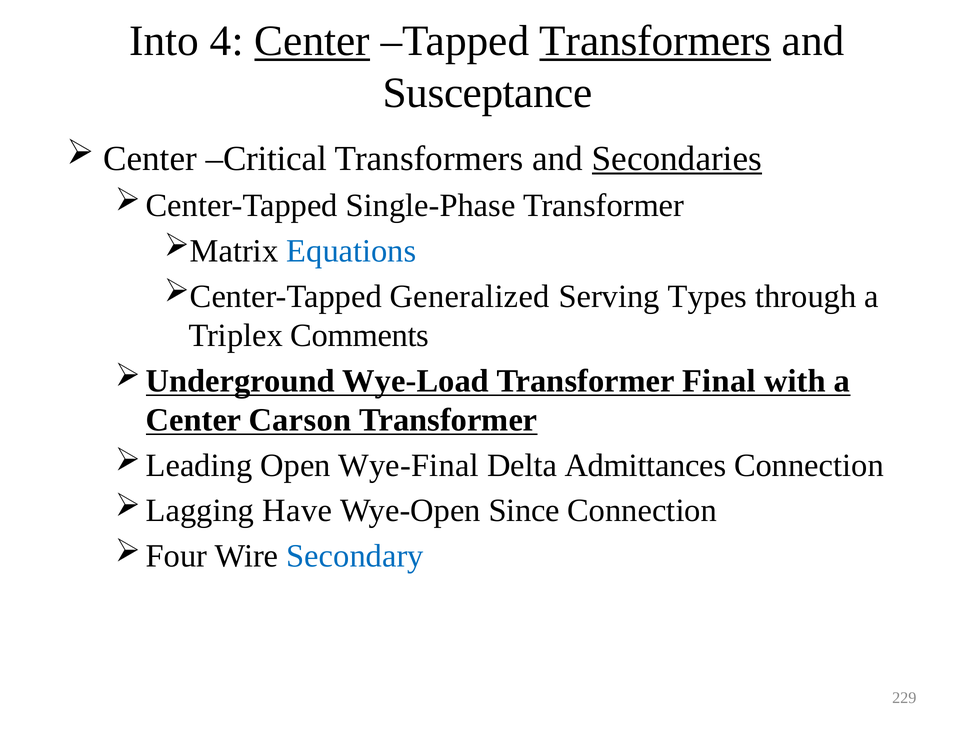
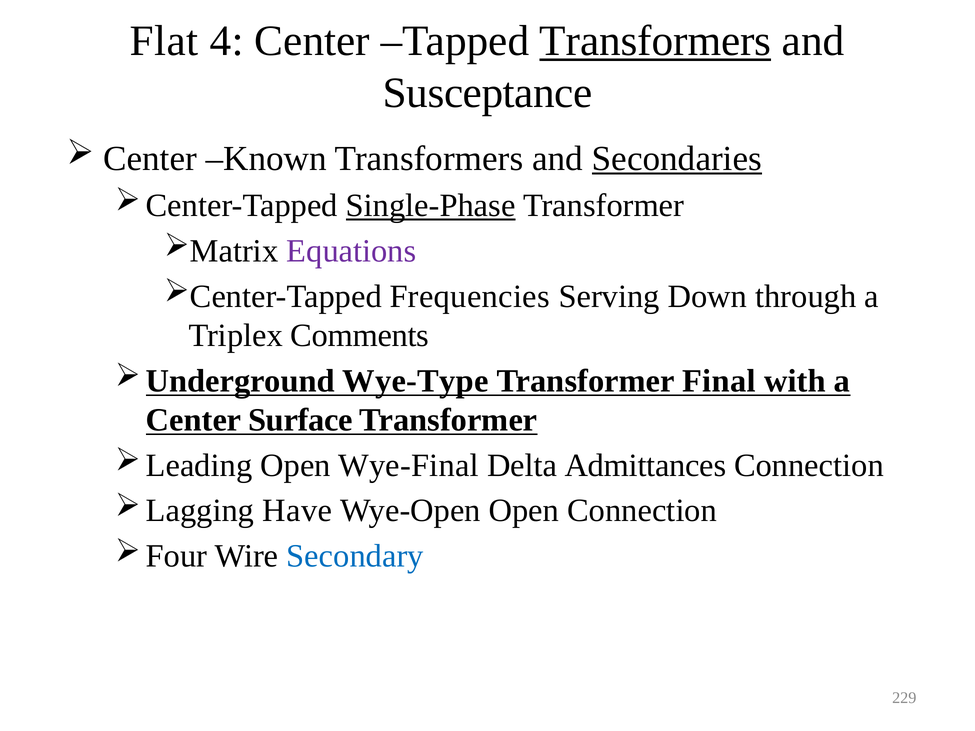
Into: Into -> Flat
Center at (312, 41) underline: present -> none
Critical: Critical -> Known
Single-Phase underline: none -> present
Equations colour: blue -> purple
Generalized: Generalized -> Frequencies
Types: Types -> Down
Wye-Load: Wye-Load -> Wye-Type
Carson: Carson -> Surface
Wye-Open Since: Since -> Open
